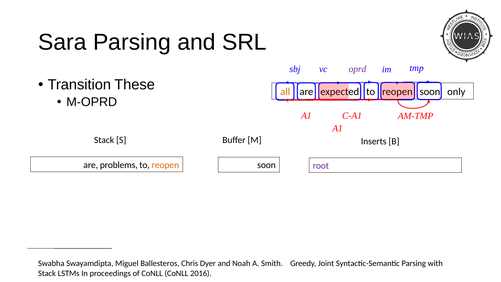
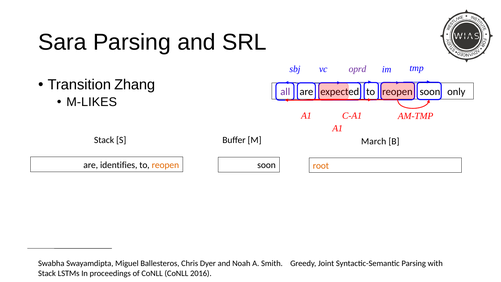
These: These -> Zhang
all colour: orange -> purple
M-OPRD: M-OPRD -> M-LIKES
Inserts: Inserts -> March
problems: problems -> identifies
root colour: purple -> orange
